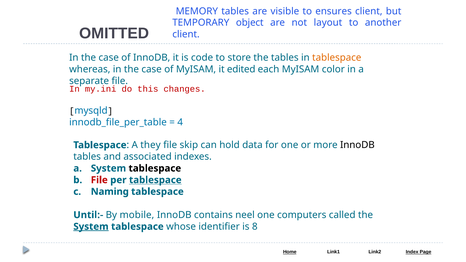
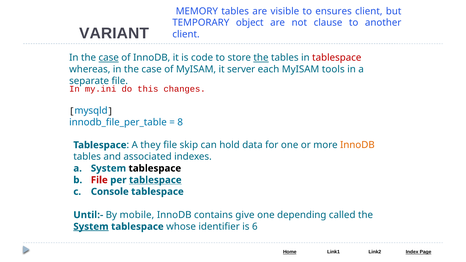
layout: layout -> clause
OMITTED: OMITTED -> VARIANT
case at (109, 58) underline: none -> present
the at (261, 58) underline: none -> present
tablespace at (337, 58) colour: orange -> red
edited: edited -> server
color: color -> tools
4: 4 -> 8
InnoDB at (357, 145) colour: black -> orange
Naming: Naming -> Console
neel: neel -> give
computers: computers -> depending
8: 8 -> 6
